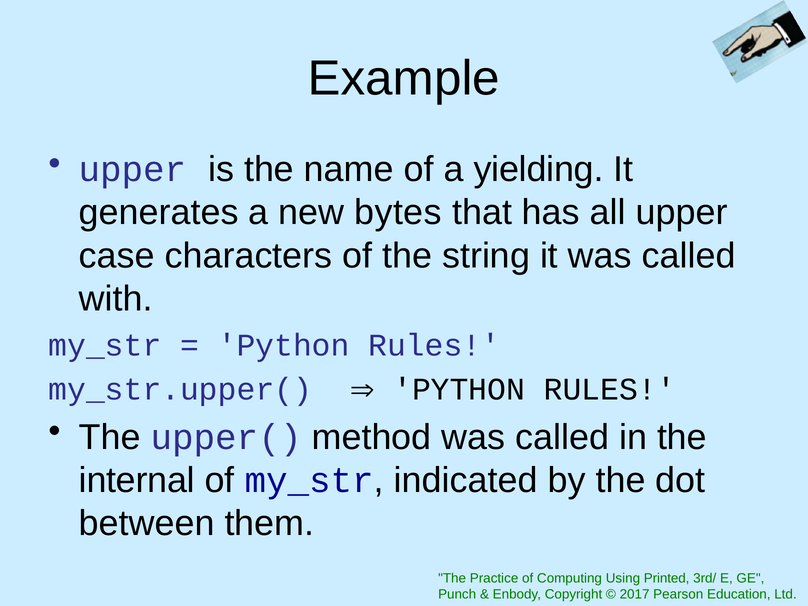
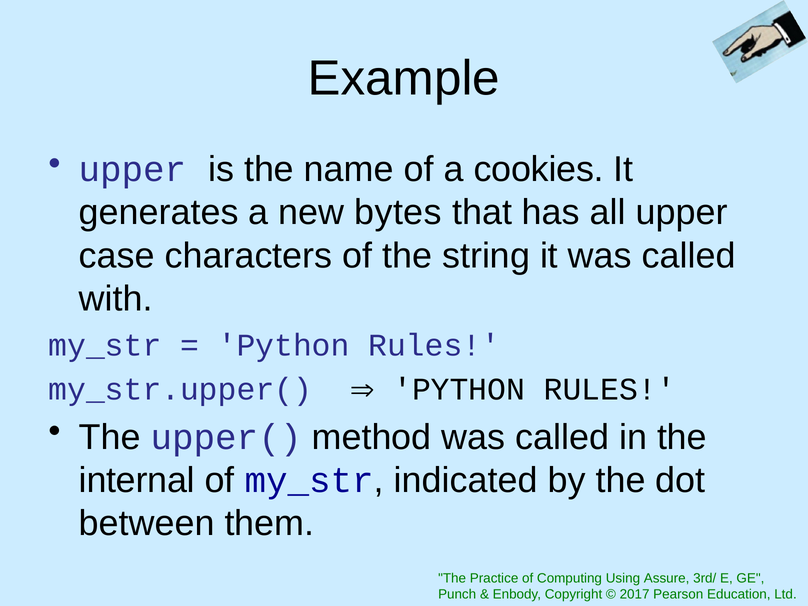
yielding: yielding -> cookies
Printed: Printed -> Assure
